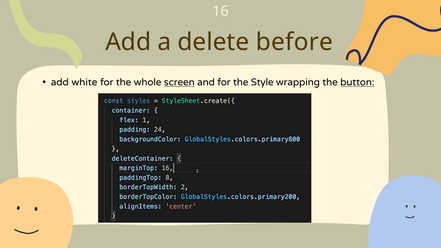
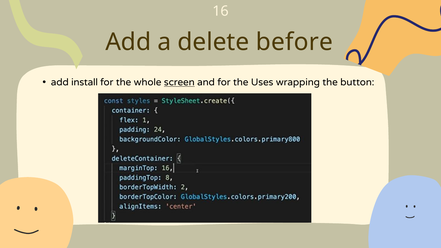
white: white -> install
Style: Style -> Uses
button underline: present -> none
